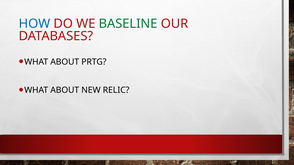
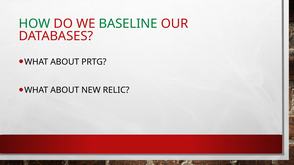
HOW colour: blue -> green
